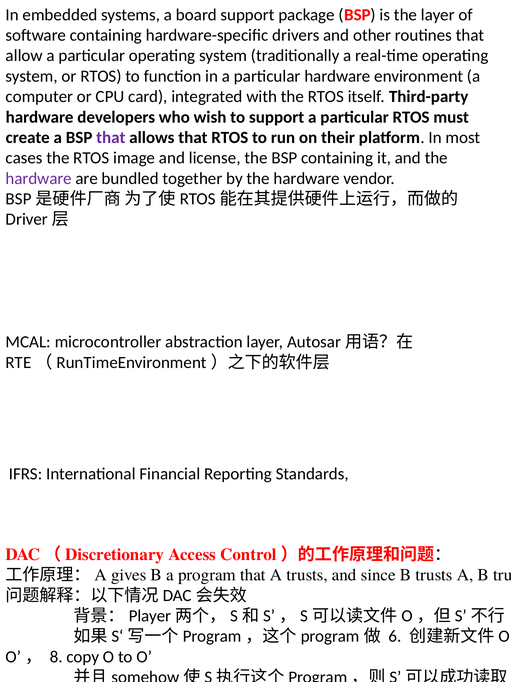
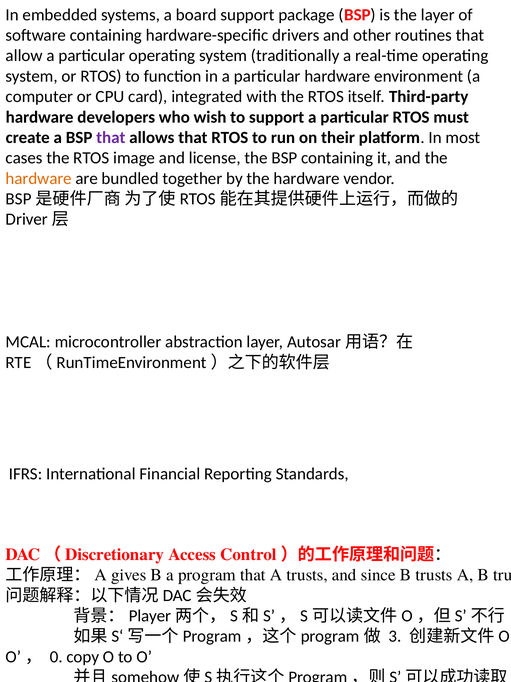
hardware at (39, 178) colour: purple -> orange
6 at (395, 636): 6 -> 3
8: 8 -> 0
